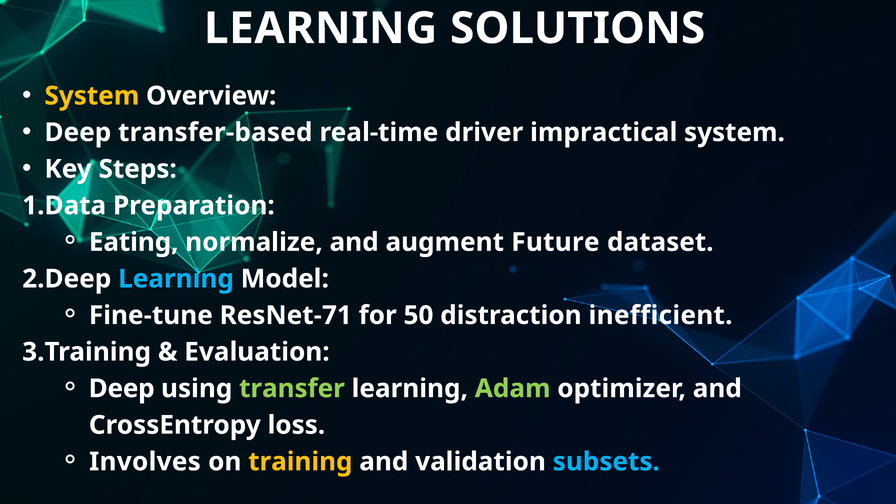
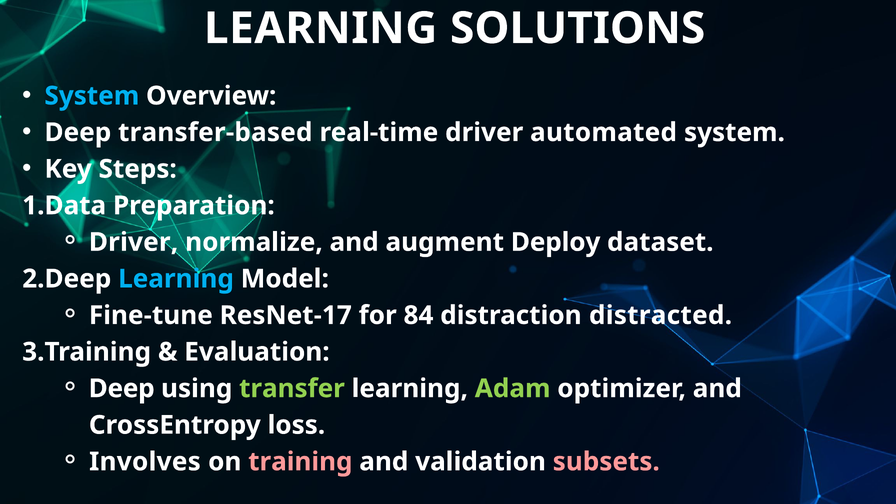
System at (92, 96) colour: yellow -> light blue
impractical: impractical -> automated
Eating at (134, 242): Eating -> Driver
Future: Future -> Deploy
ResNet-71: ResNet-71 -> ResNet-17
50: 50 -> 84
inefficient: inefficient -> distracted
training colour: yellow -> pink
subsets colour: light blue -> pink
